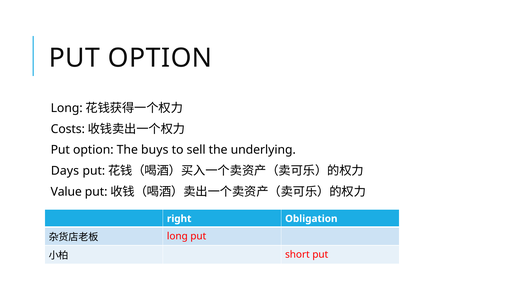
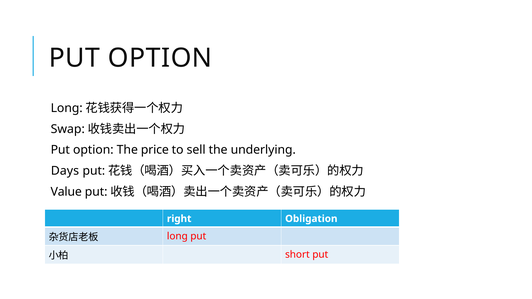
Costs: Costs -> Swap
buys: buys -> price
